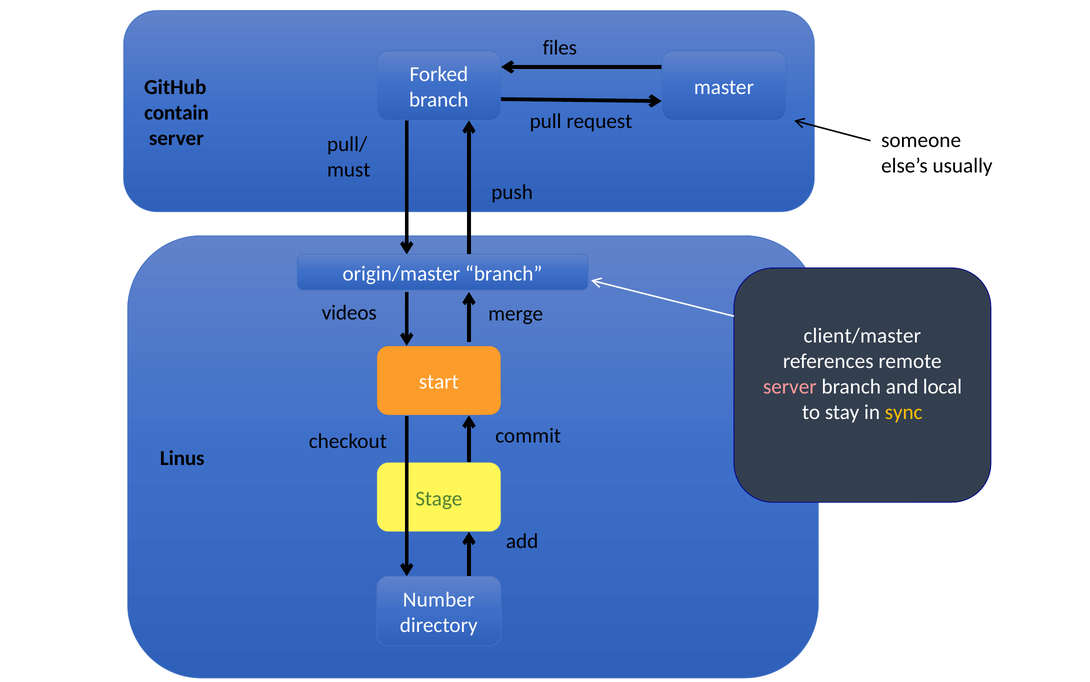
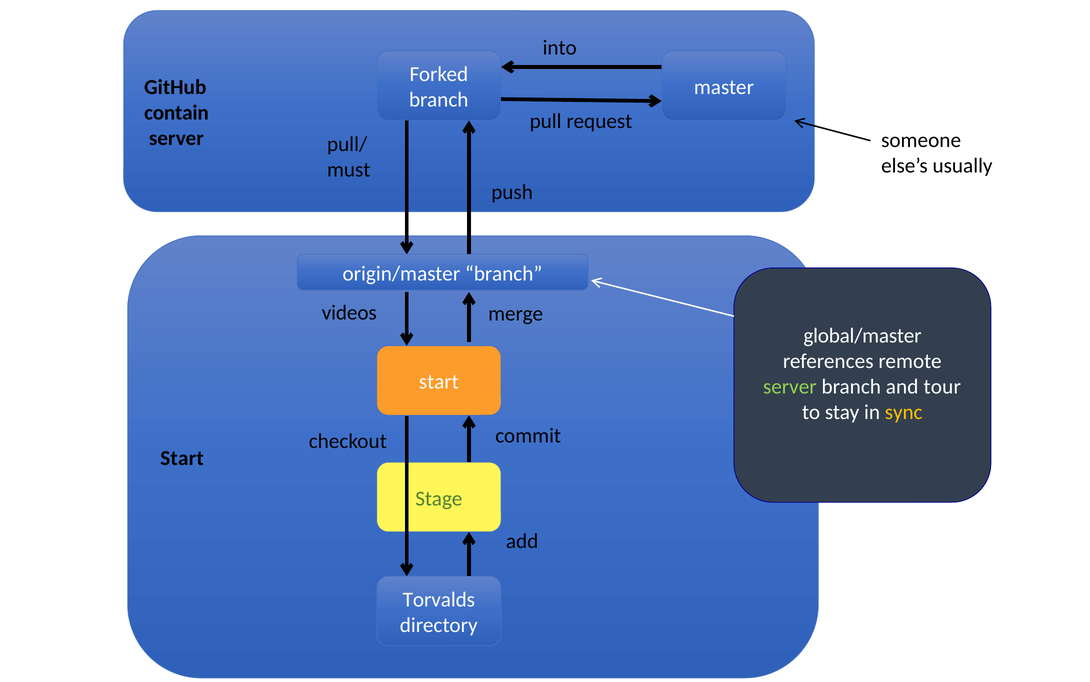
files: files -> into
client/master: client/master -> global/master
server at (790, 386) colour: pink -> light green
local: local -> tour
Linus at (182, 458): Linus -> Start
Number: Number -> Torvalds
